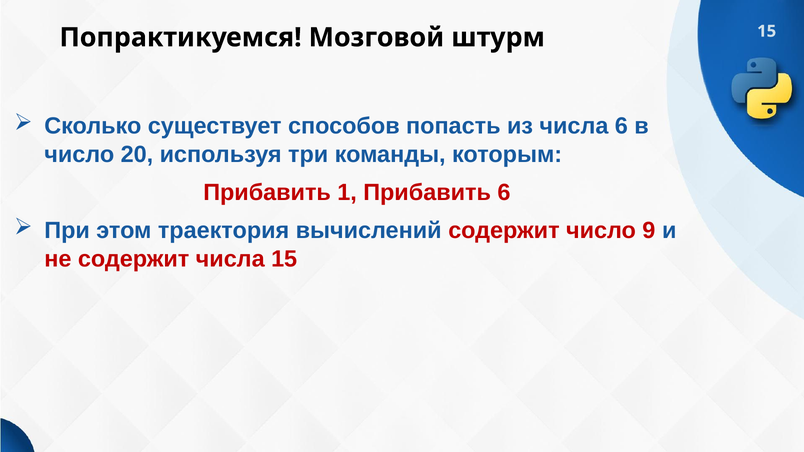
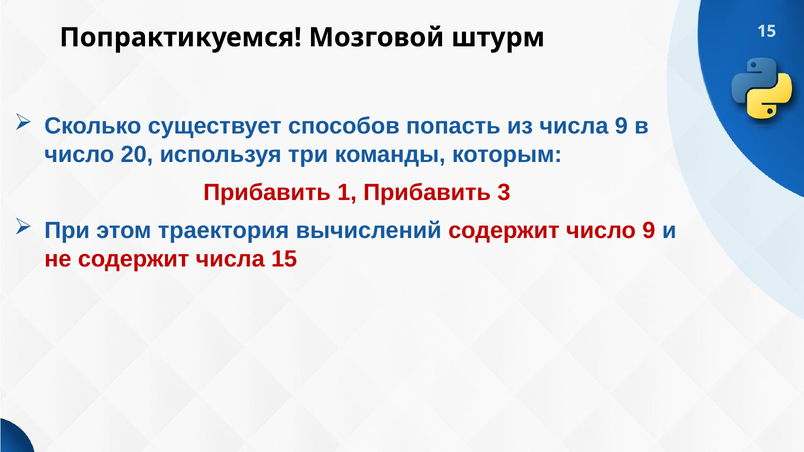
числа 6: 6 -> 9
Прибавить 6: 6 -> 3
